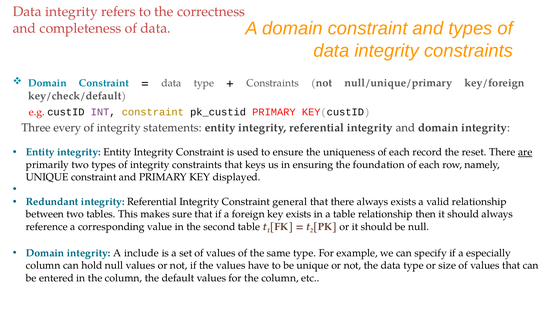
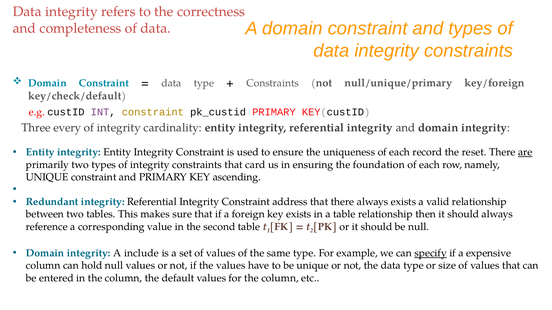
statements: statements -> cardinality
keys: keys -> card
displayed: displayed -> ascending
general: general -> address
specify underline: none -> present
especially: especially -> expensive
